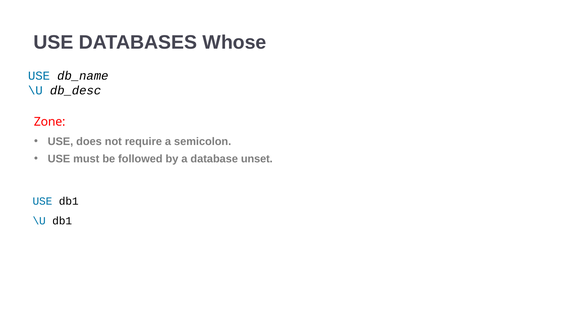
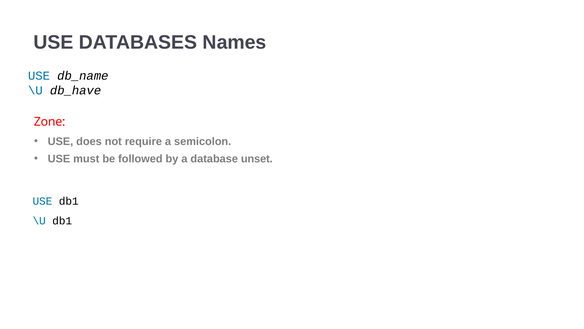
Whose: Whose -> Names
db_desc: db_desc -> db_have
